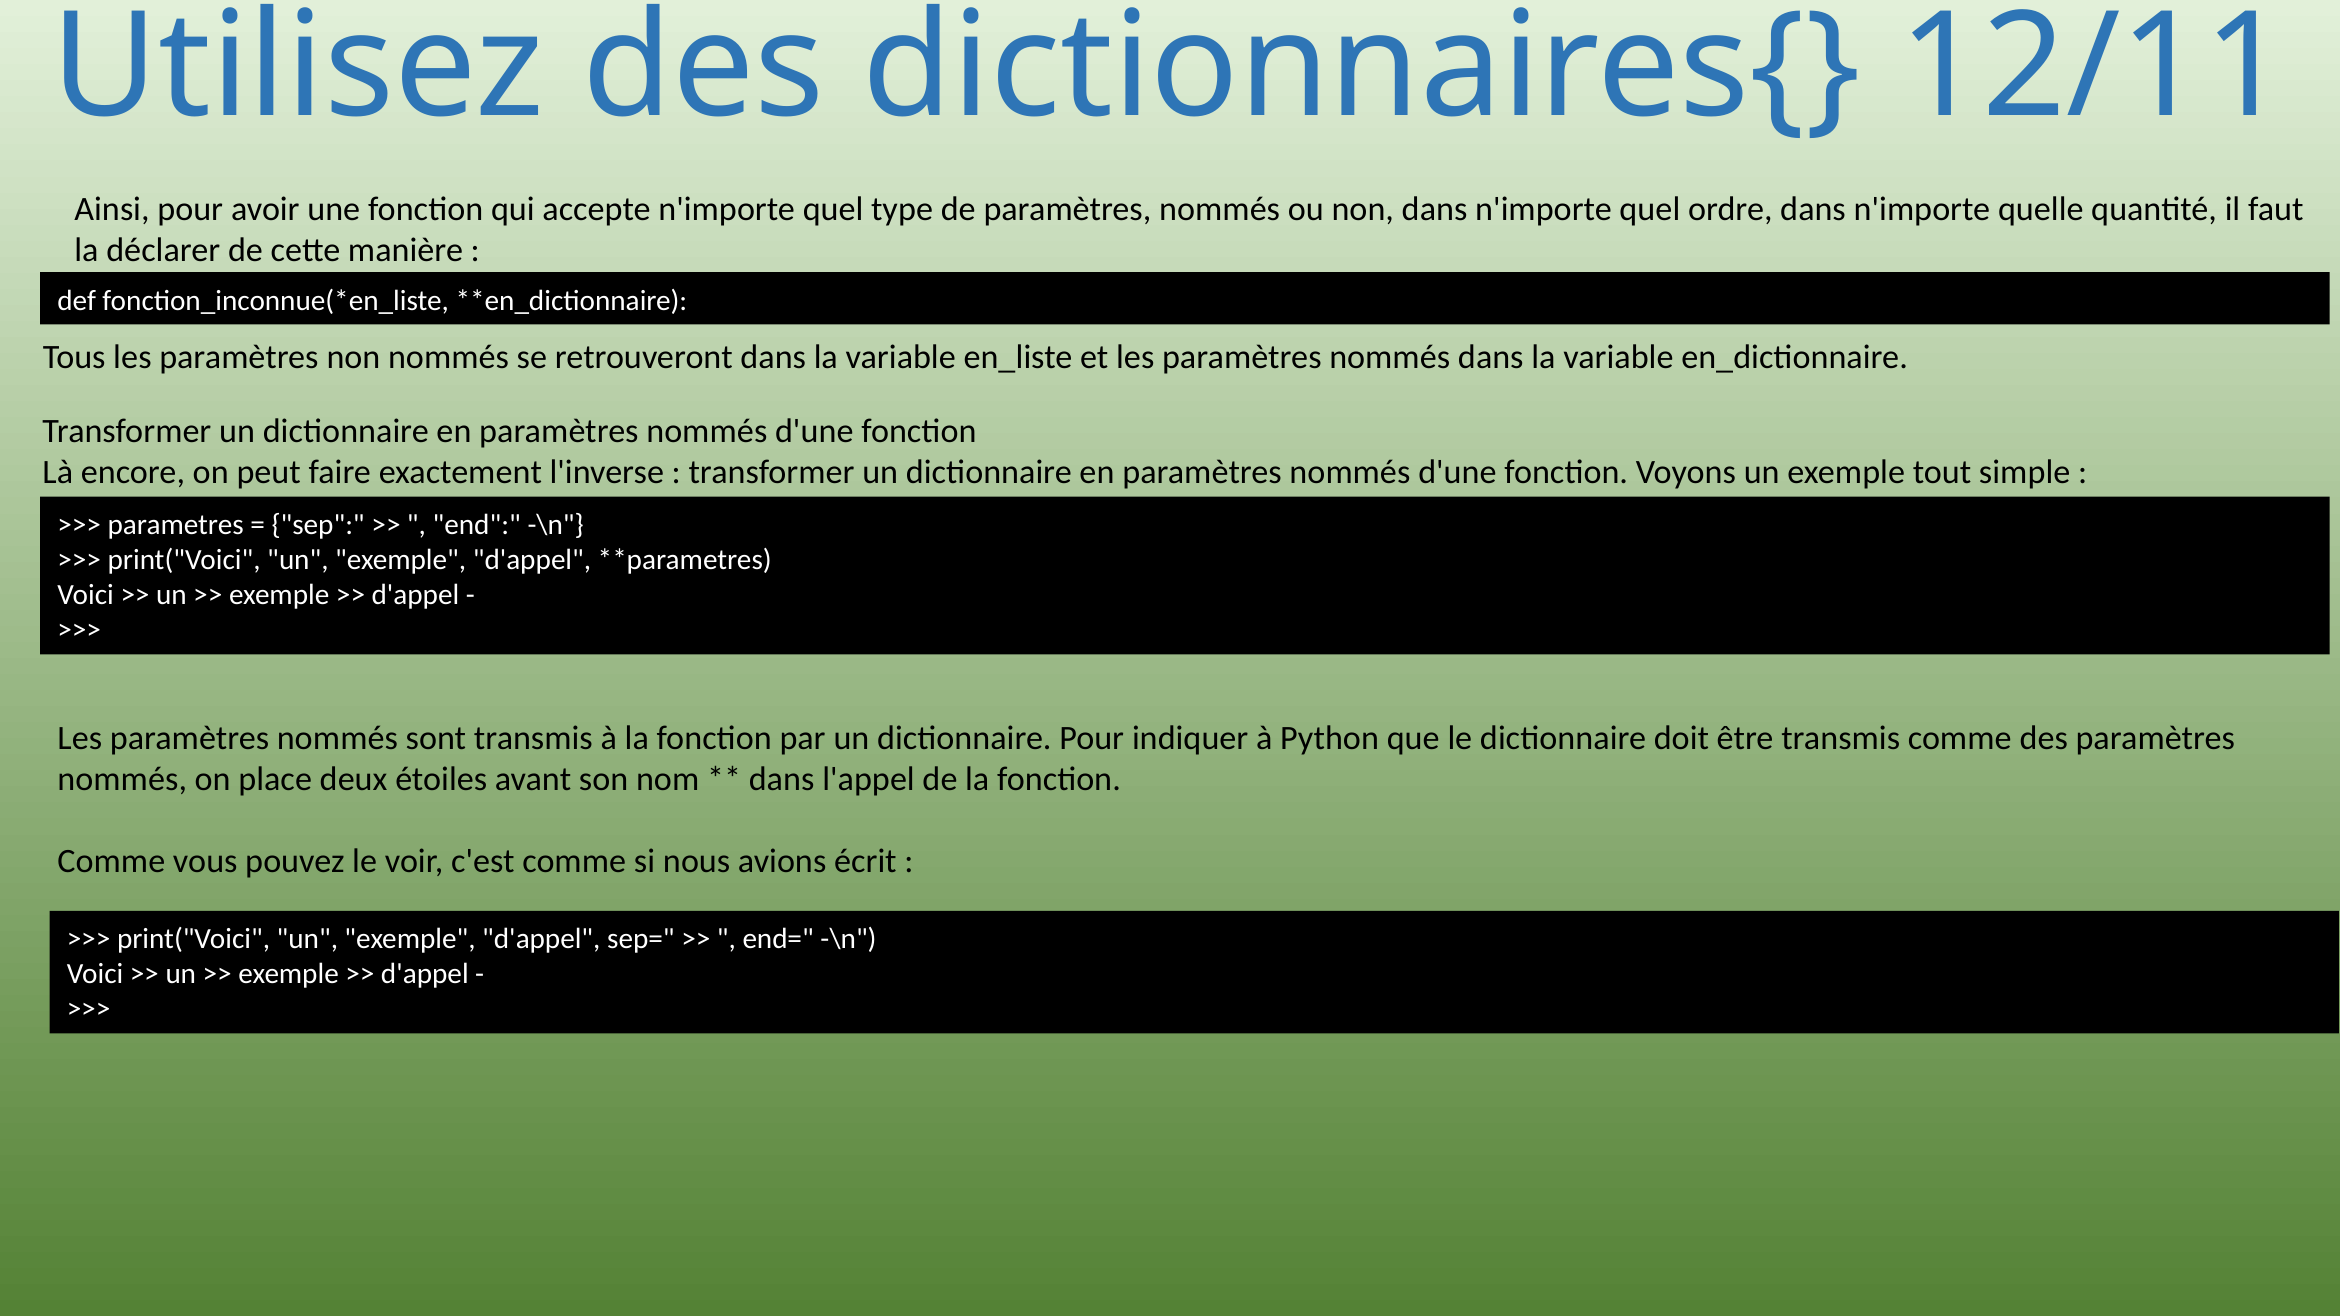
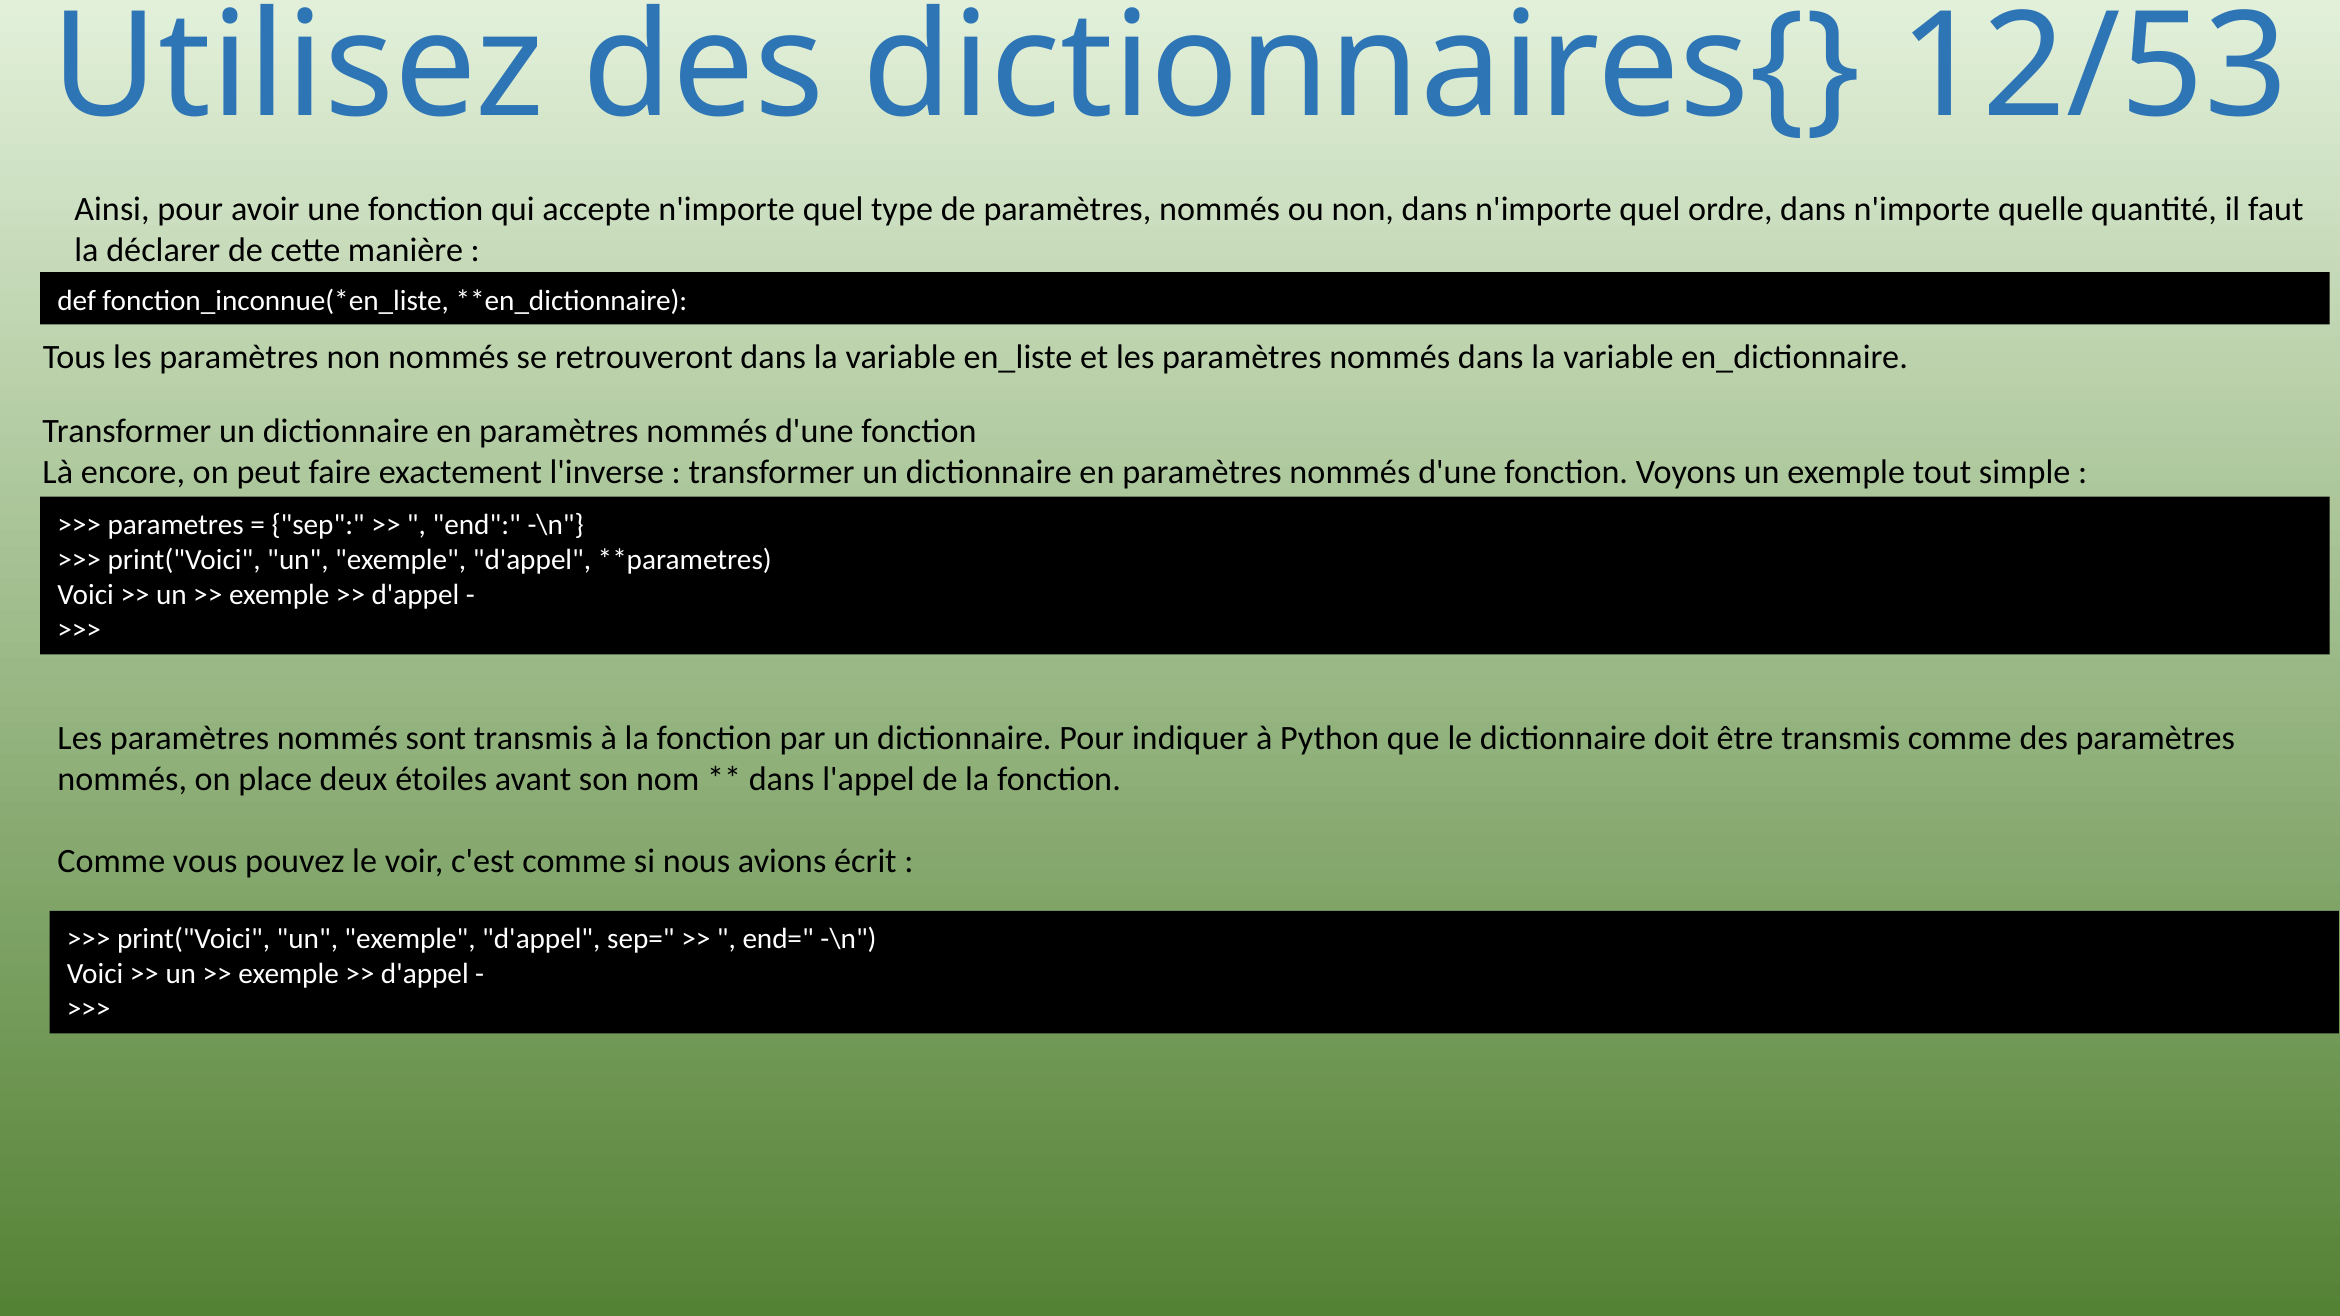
12/11: 12/11 -> 12/53
